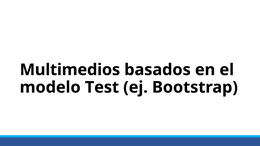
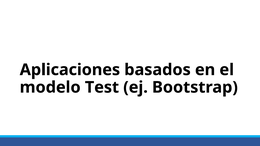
Multimedios: Multimedios -> Aplicaciones
